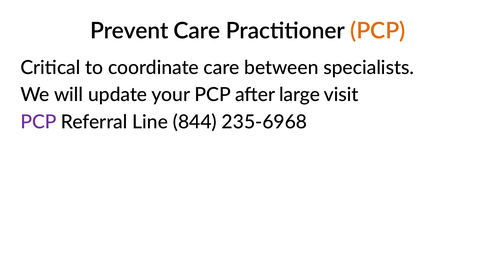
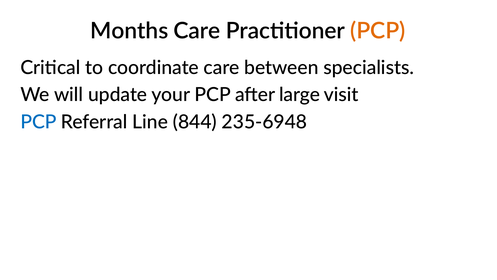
Prevent: Prevent -> Months
PCP at (39, 122) colour: purple -> blue
235-6968: 235-6968 -> 235-6948
